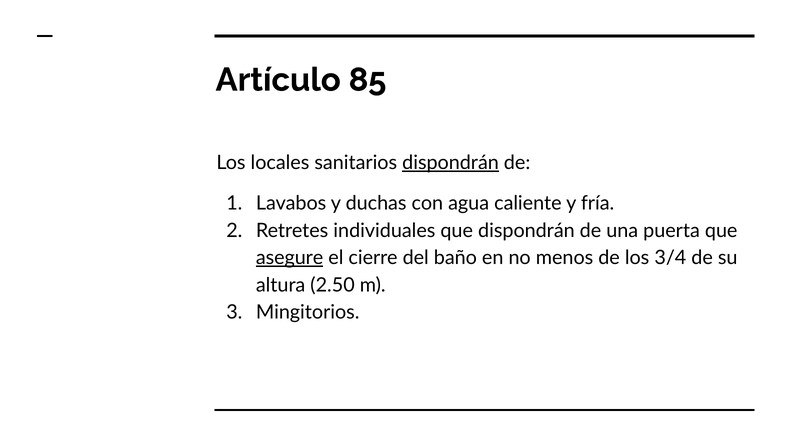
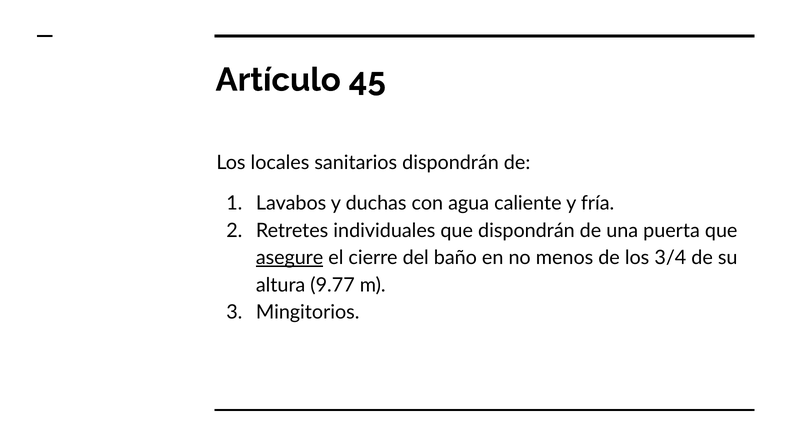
85: 85 -> 45
dispondrán at (451, 163) underline: present -> none
2.50: 2.50 -> 9.77
